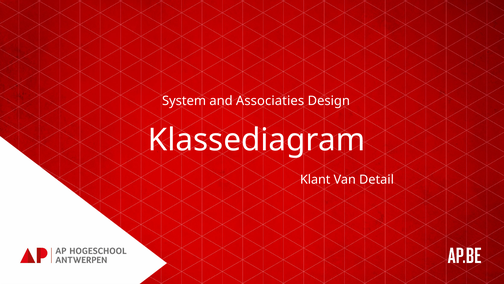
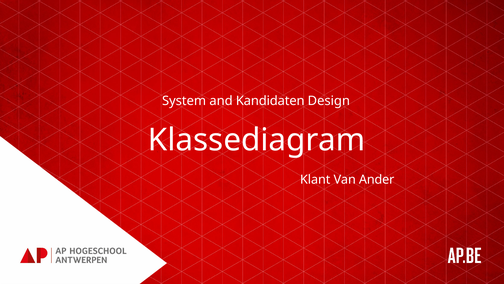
Associaties: Associaties -> Kandidaten
Detail: Detail -> Ander
